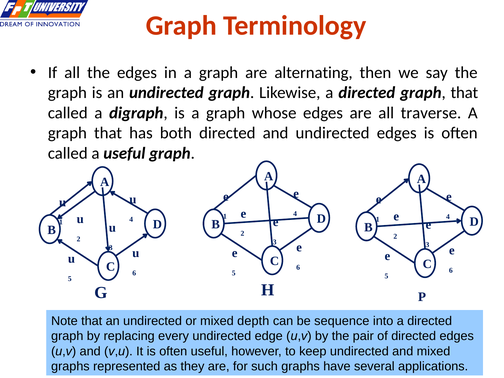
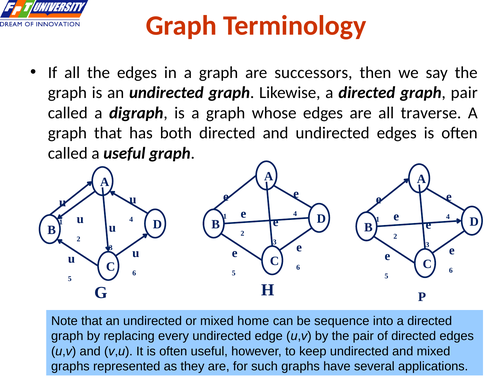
alternating: alternating -> successors
directed graph that: that -> pair
depth: depth -> home
